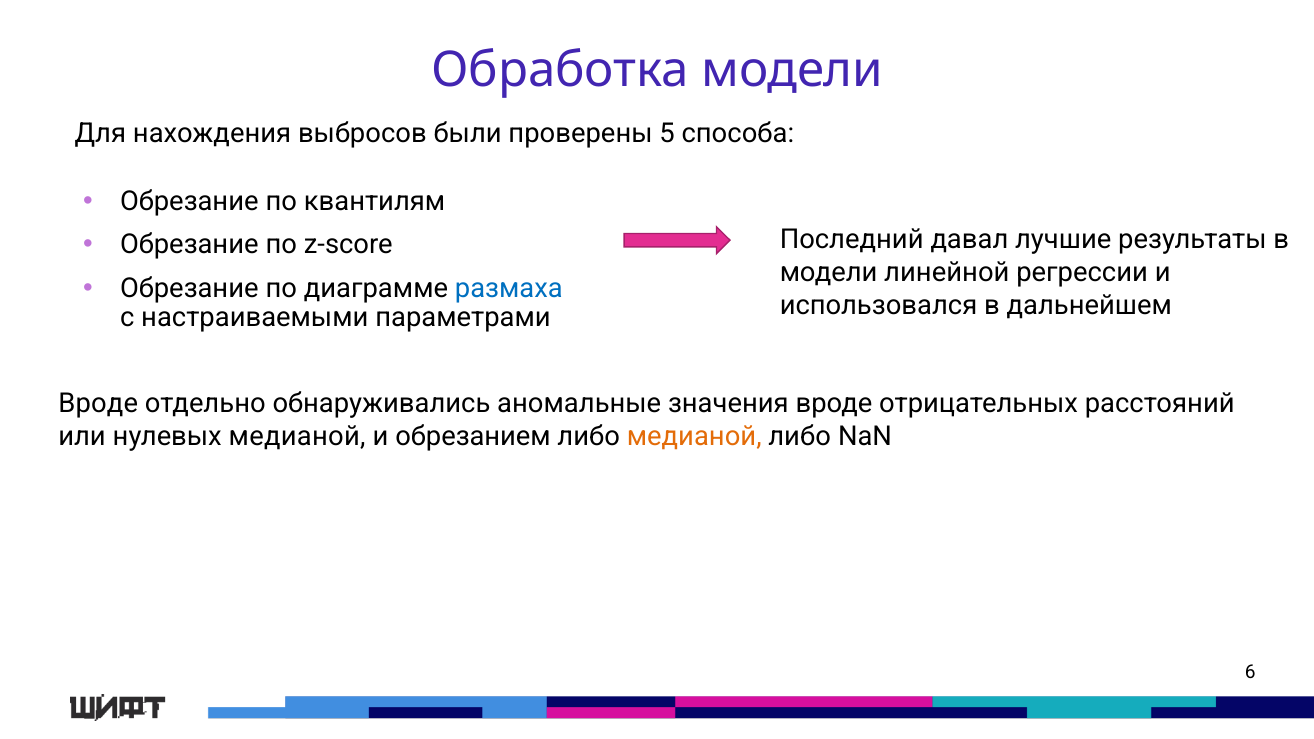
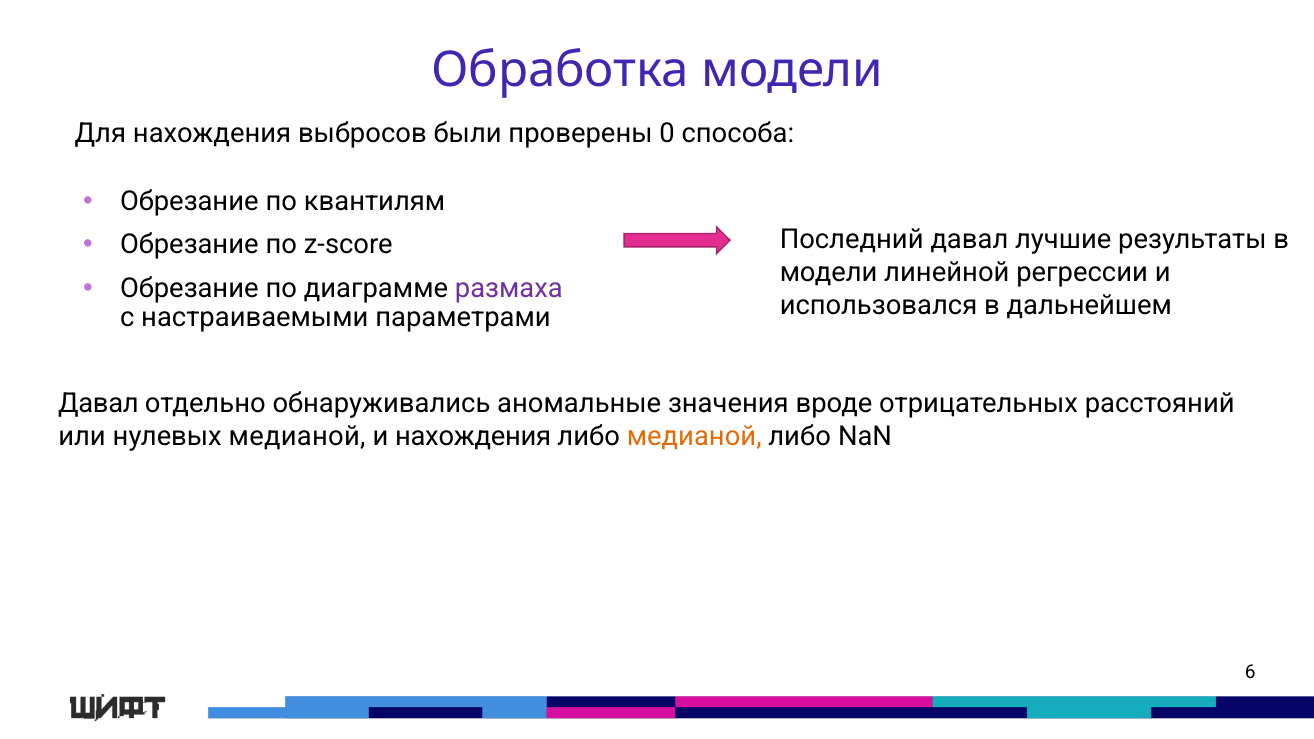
5: 5 -> 0
размаха colour: blue -> purple
Вроде at (98, 403): Вроде -> Давал
и обрезанием: обрезанием -> нахождения
